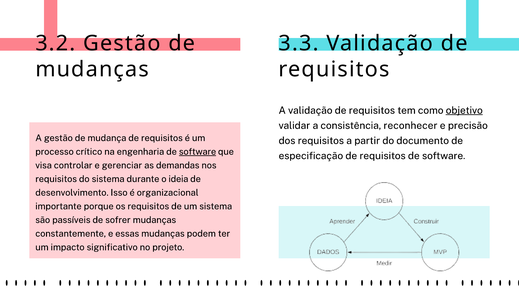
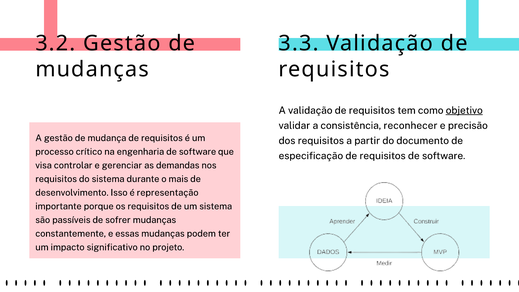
software at (198, 152) underline: present -> none
ideia: ideia -> mais
organizacional: organizacional -> representação
